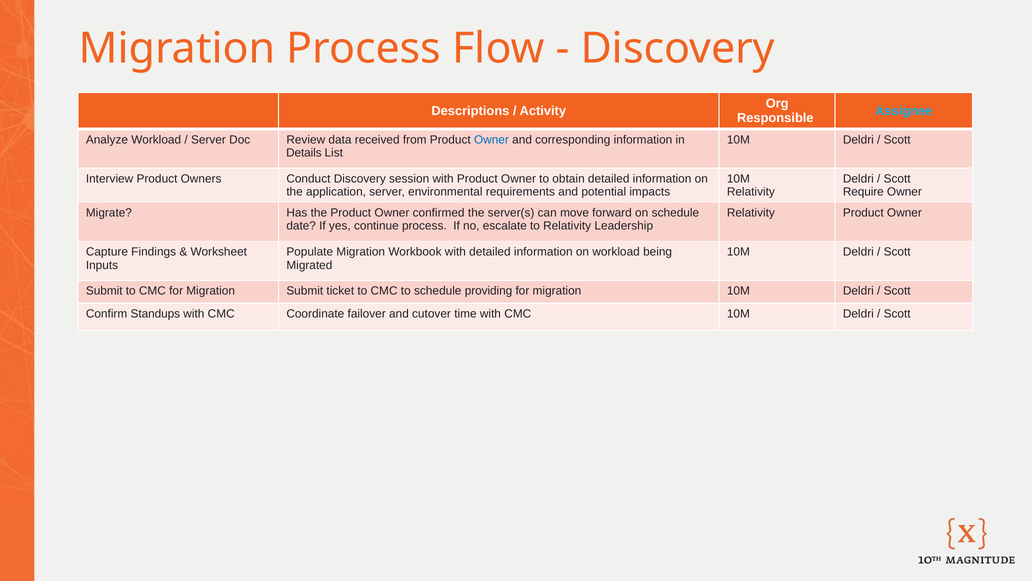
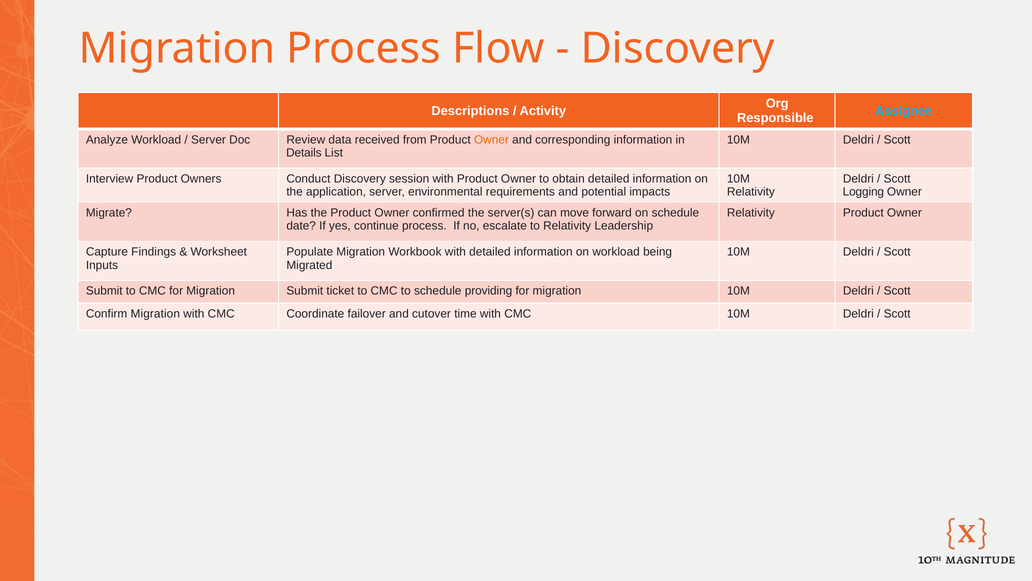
Owner at (491, 140) colour: blue -> orange
Require: Require -> Logging
Confirm Standups: Standups -> Migration
